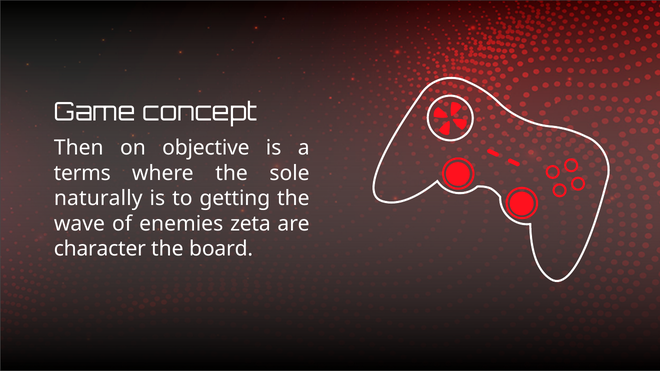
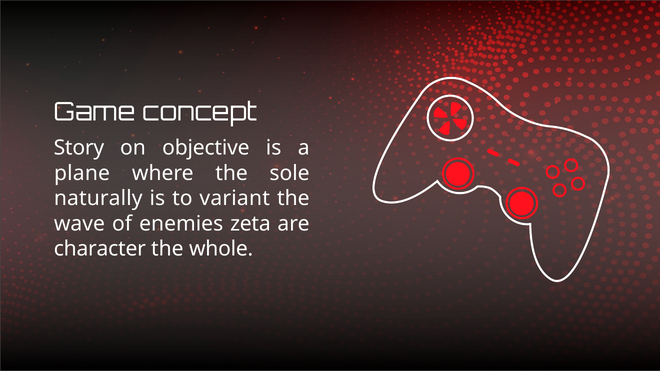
Then: Then -> Story
terms: terms -> plane
getting: getting -> variant
board: board -> whole
